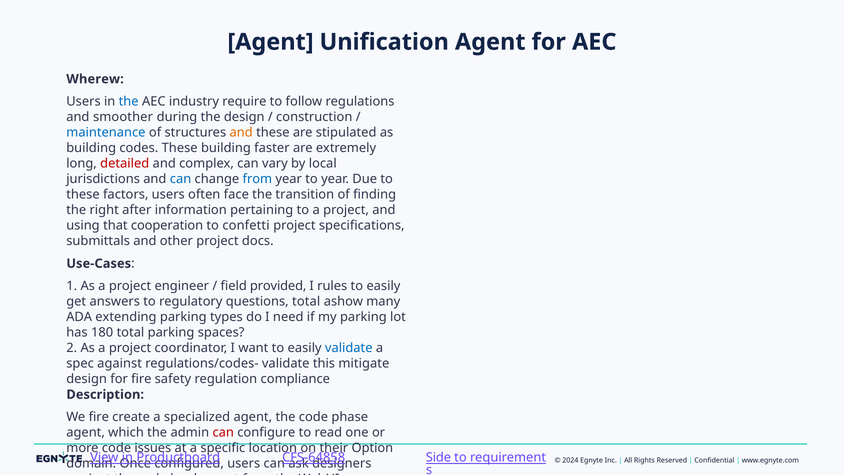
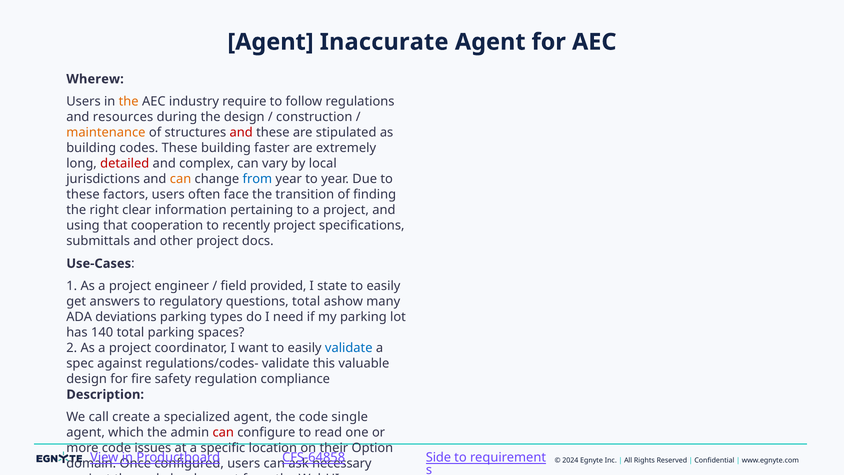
Unification: Unification -> Inaccurate
the at (129, 102) colour: blue -> orange
smoother: smoother -> resources
maintenance colour: blue -> orange
and at (241, 133) colour: orange -> red
can at (181, 179) colour: blue -> orange
after: after -> clear
confetti: confetti -> recently
rules: rules -> state
extending: extending -> deviations
180: 180 -> 140
mitigate: mitigate -> valuable
We fire: fire -> call
phase: phase -> single
designers: designers -> necessary
